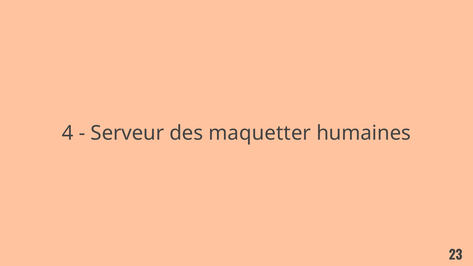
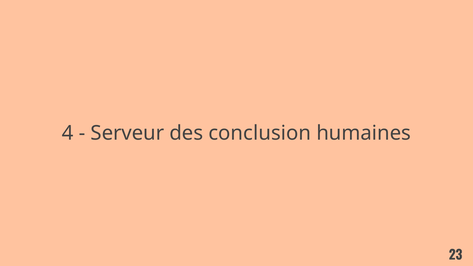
maquetter: maquetter -> conclusion
